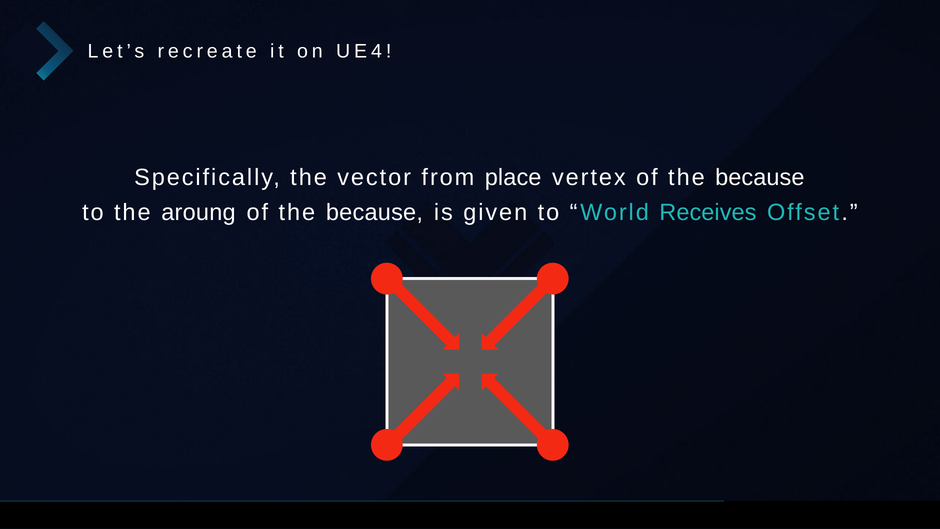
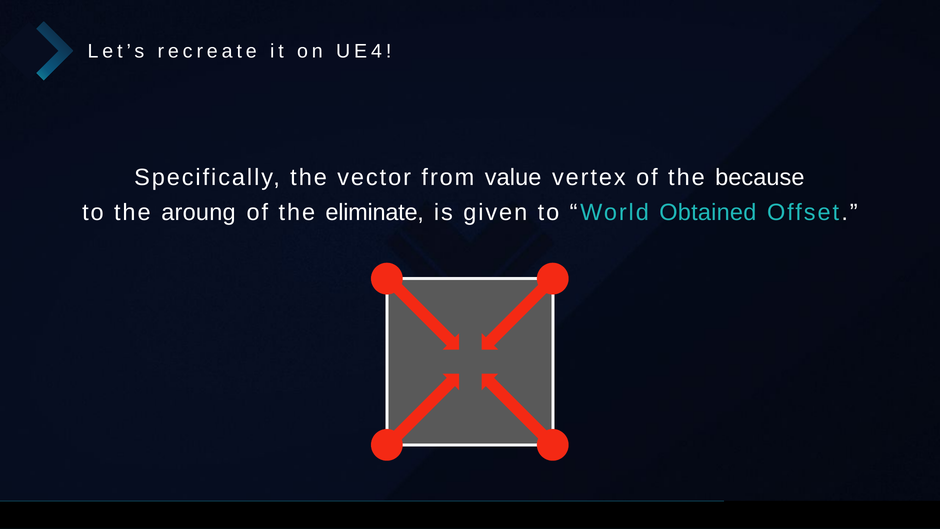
place: place -> value
because at (374, 212): because -> eliminate
Receives: Receives -> Obtained
